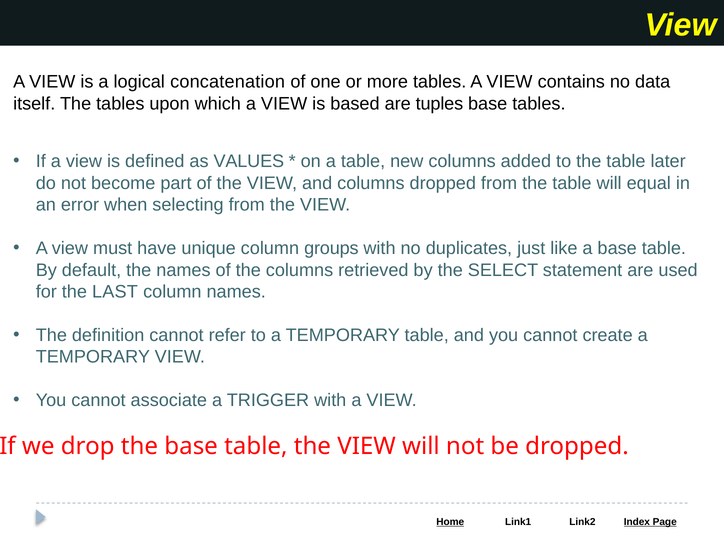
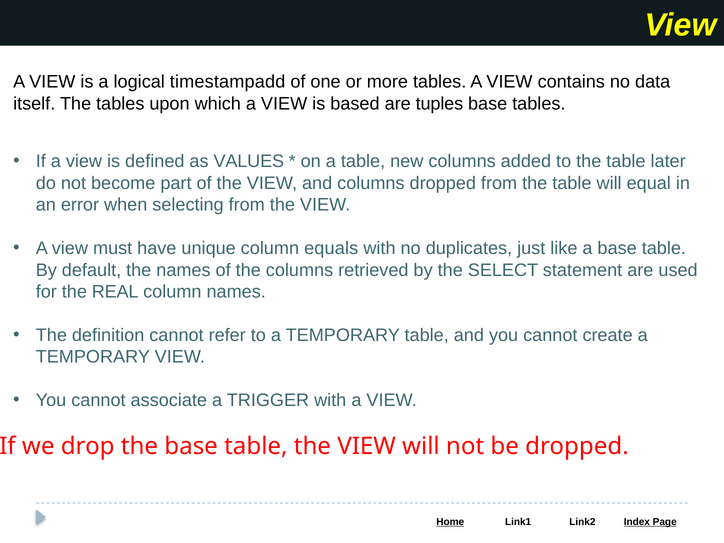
concatenation: concatenation -> timestampadd
groups: groups -> equals
LAST: LAST -> REAL
